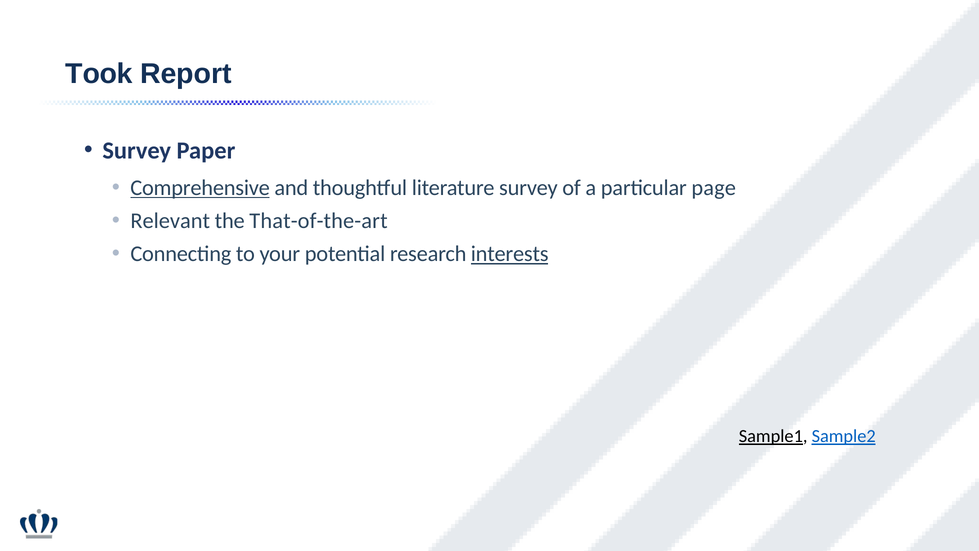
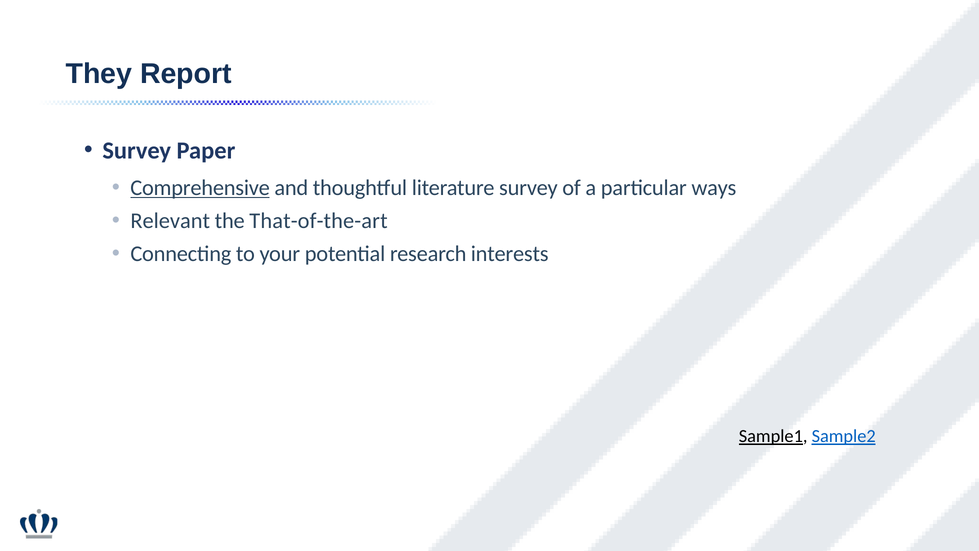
Took: Took -> They
page: page -> ways
interests underline: present -> none
